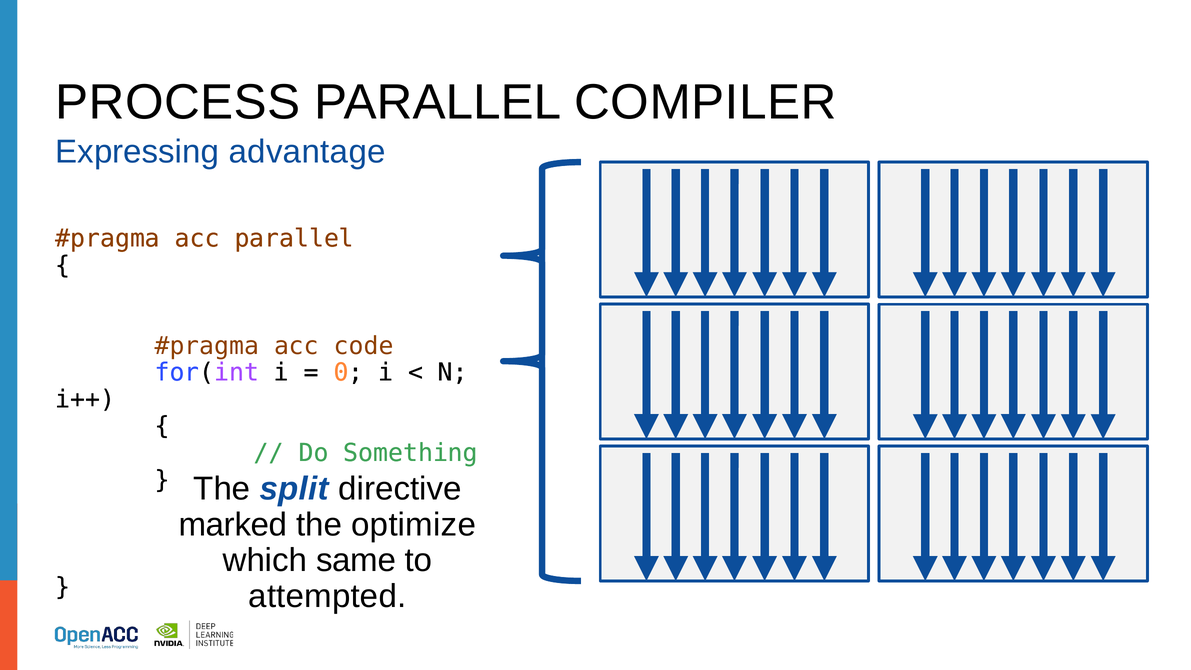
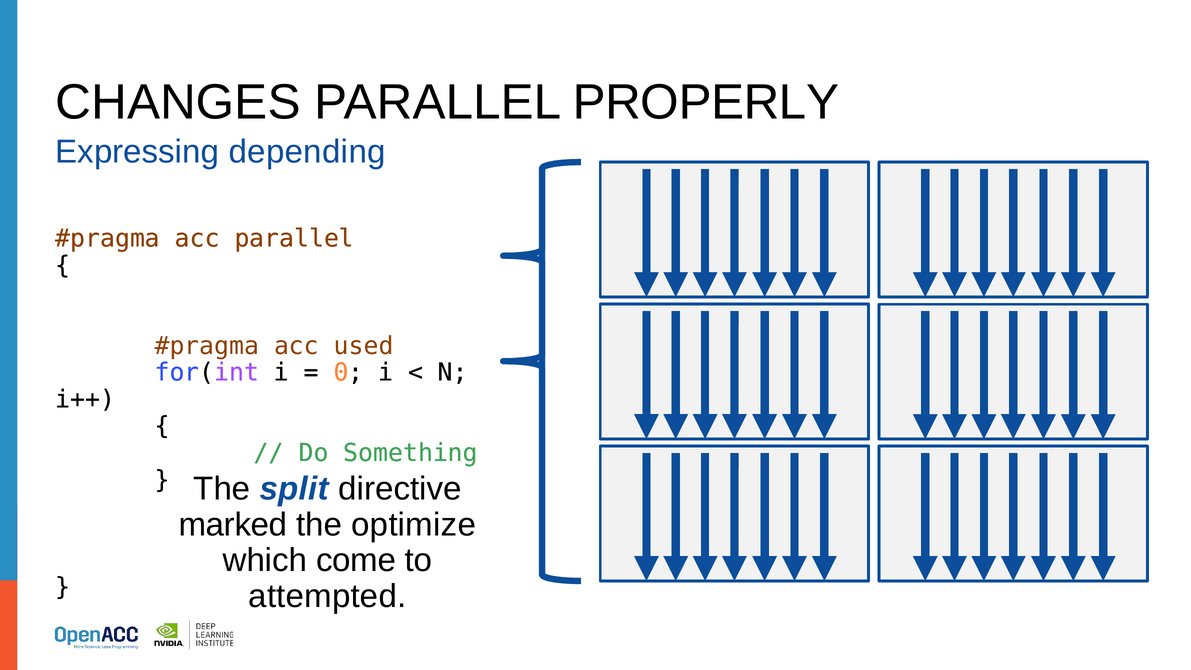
PROCESS: PROCESS -> CHANGES
COMPILER: COMPILER -> PROPERLY
advantage: advantage -> depending
code: code -> used
same: same -> come
